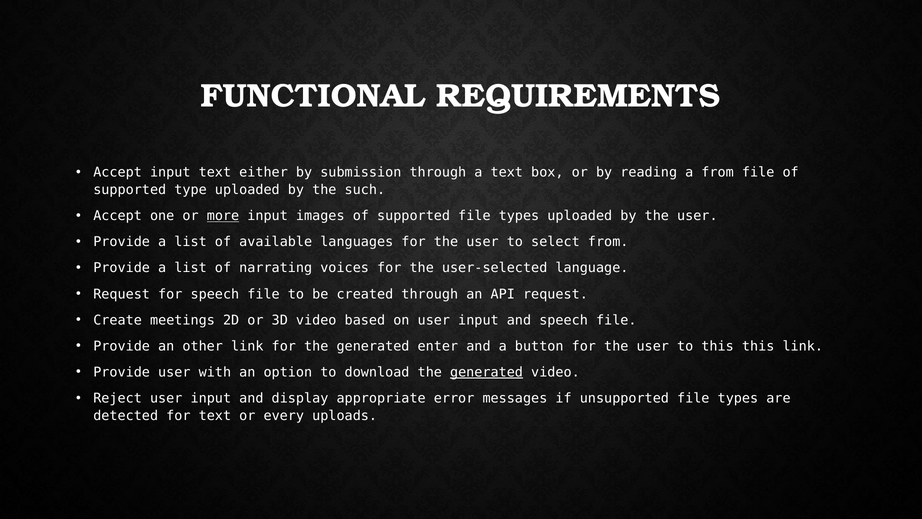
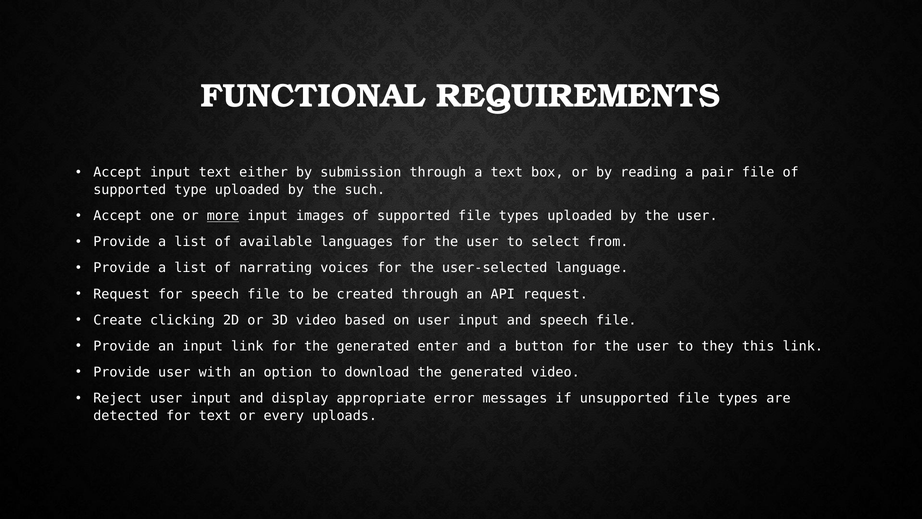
a from: from -> pair
meetings: meetings -> clicking
an other: other -> input
to this: this -> they
generated at (486, 372) underline: present -> none
